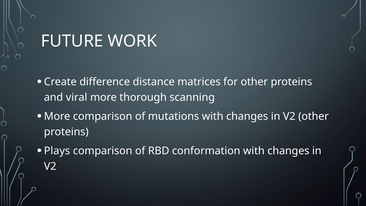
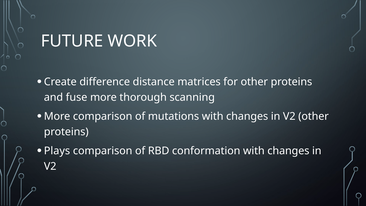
viral: viral -> fuse
